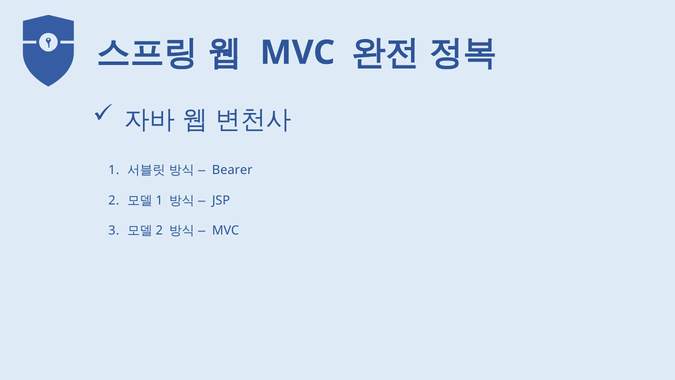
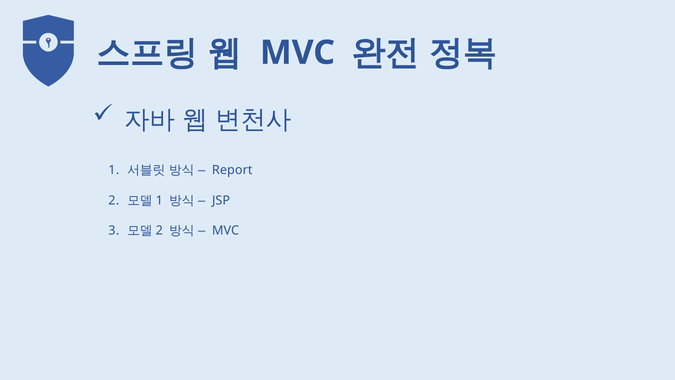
Bearer: Bearer -> Report
